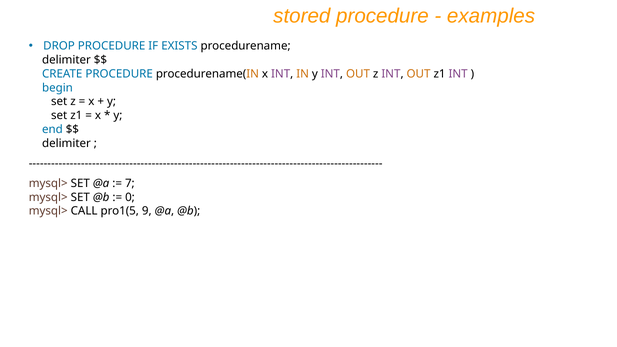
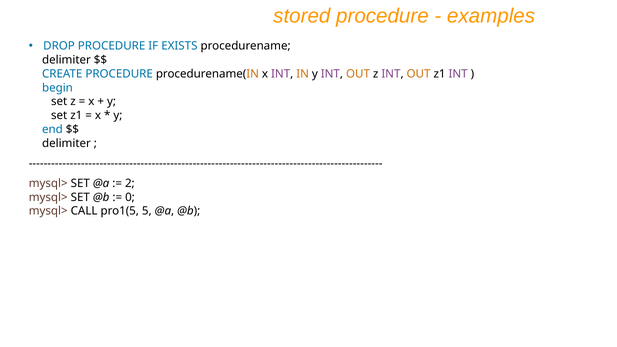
7: 7 -> 2
9: 9 -> 5
